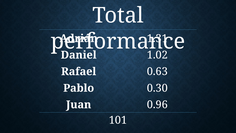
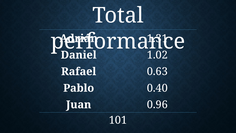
0.30: 0.30 -> 0.40
